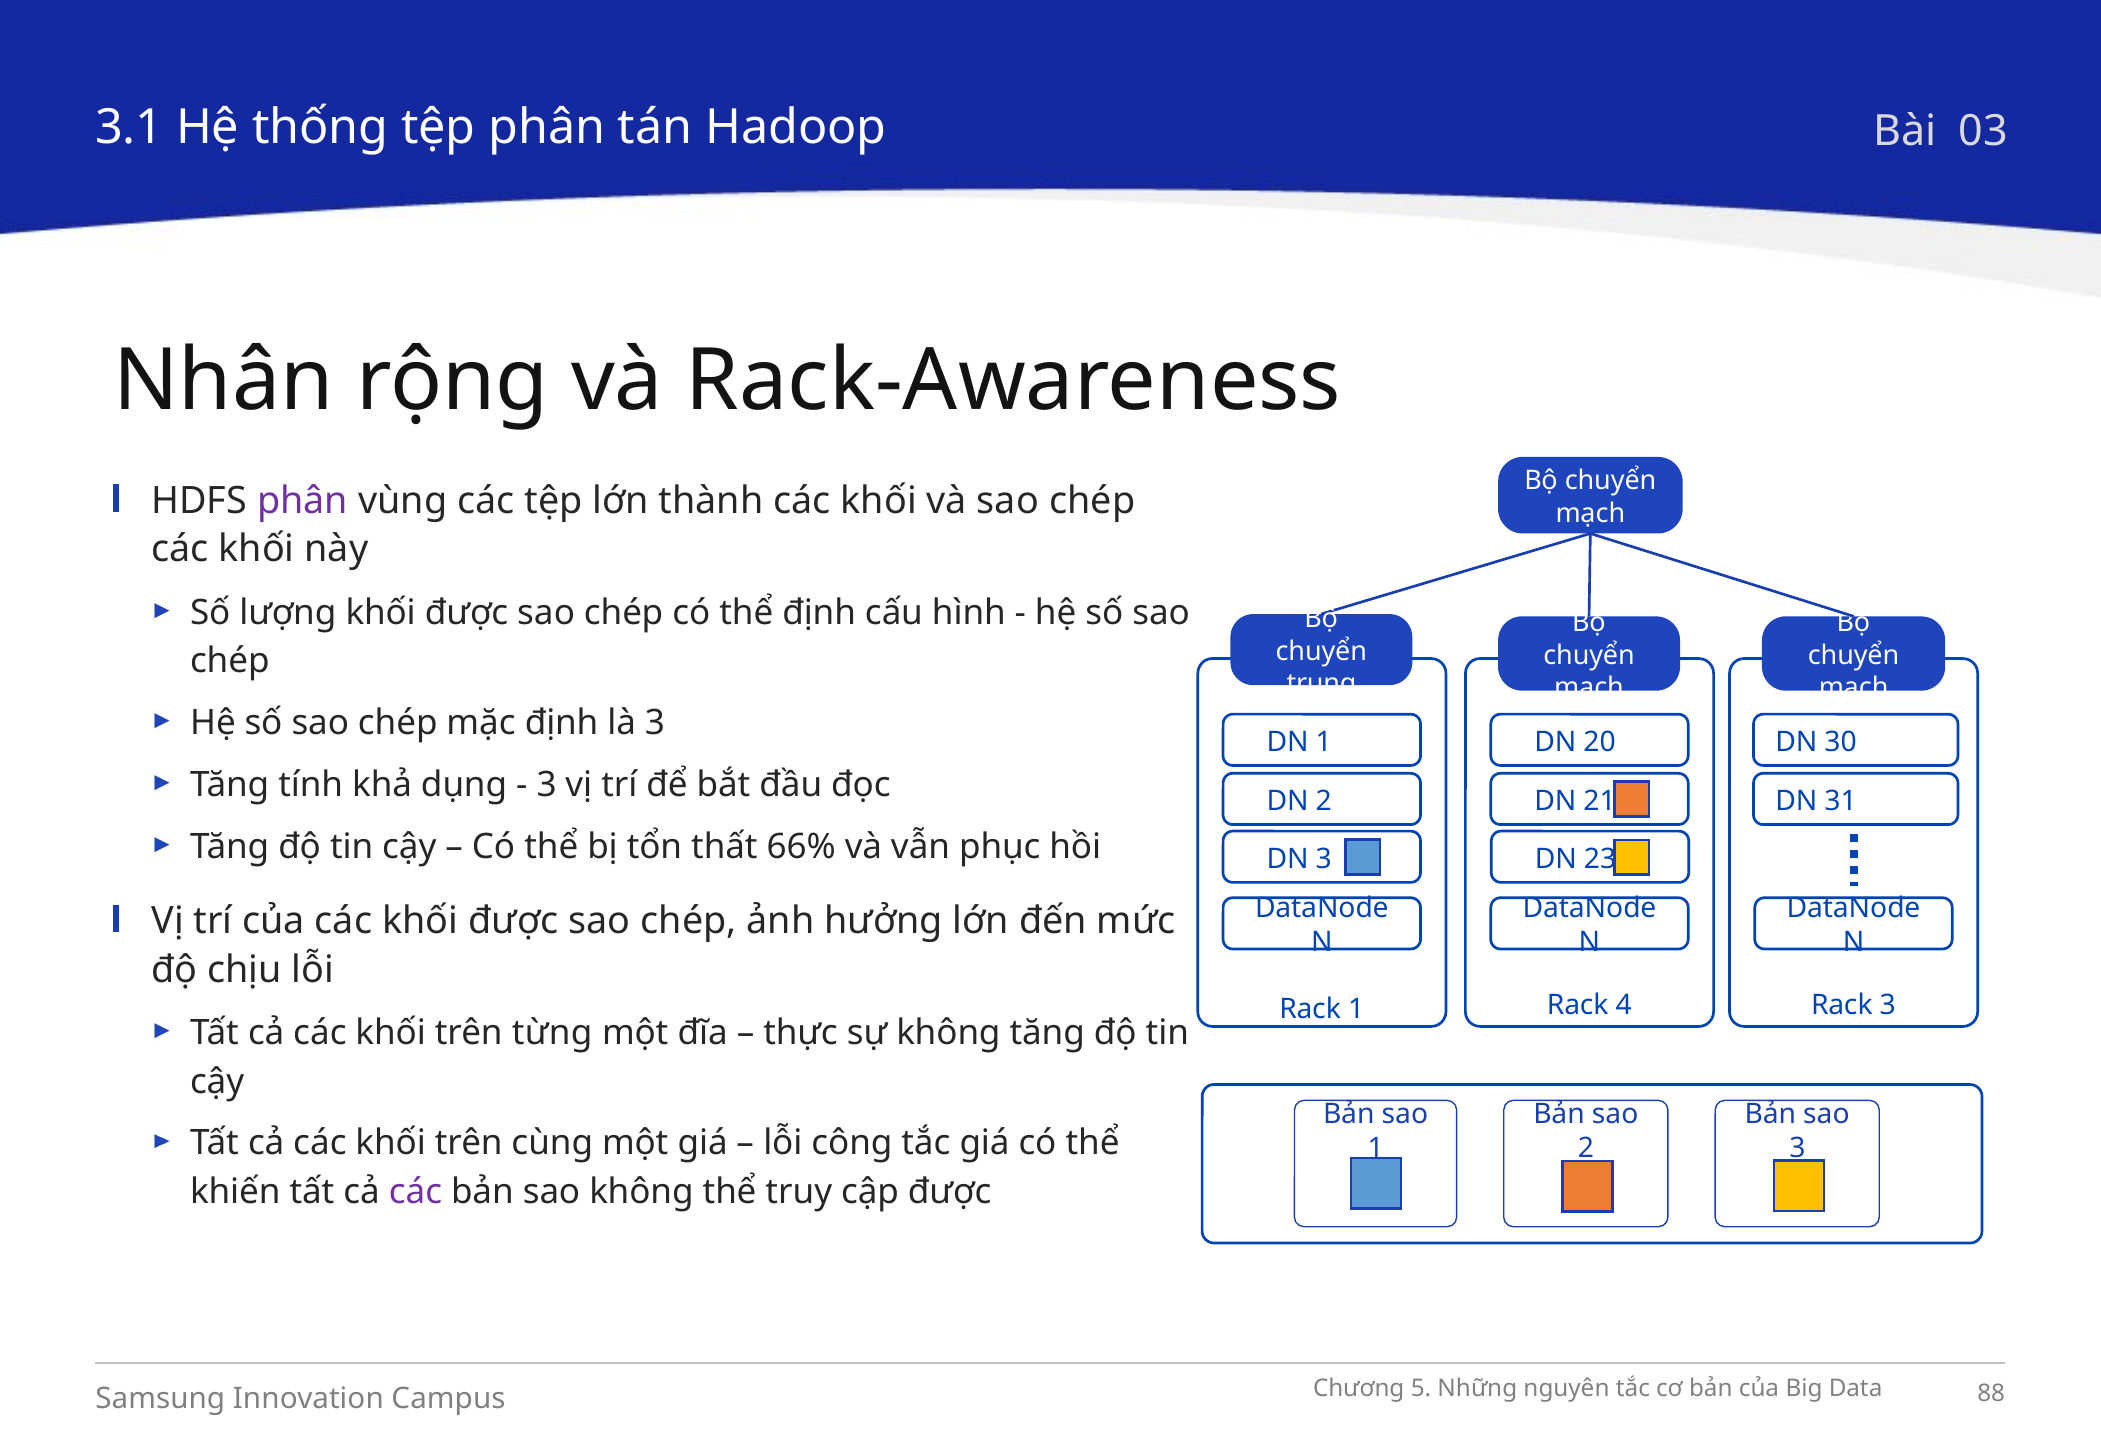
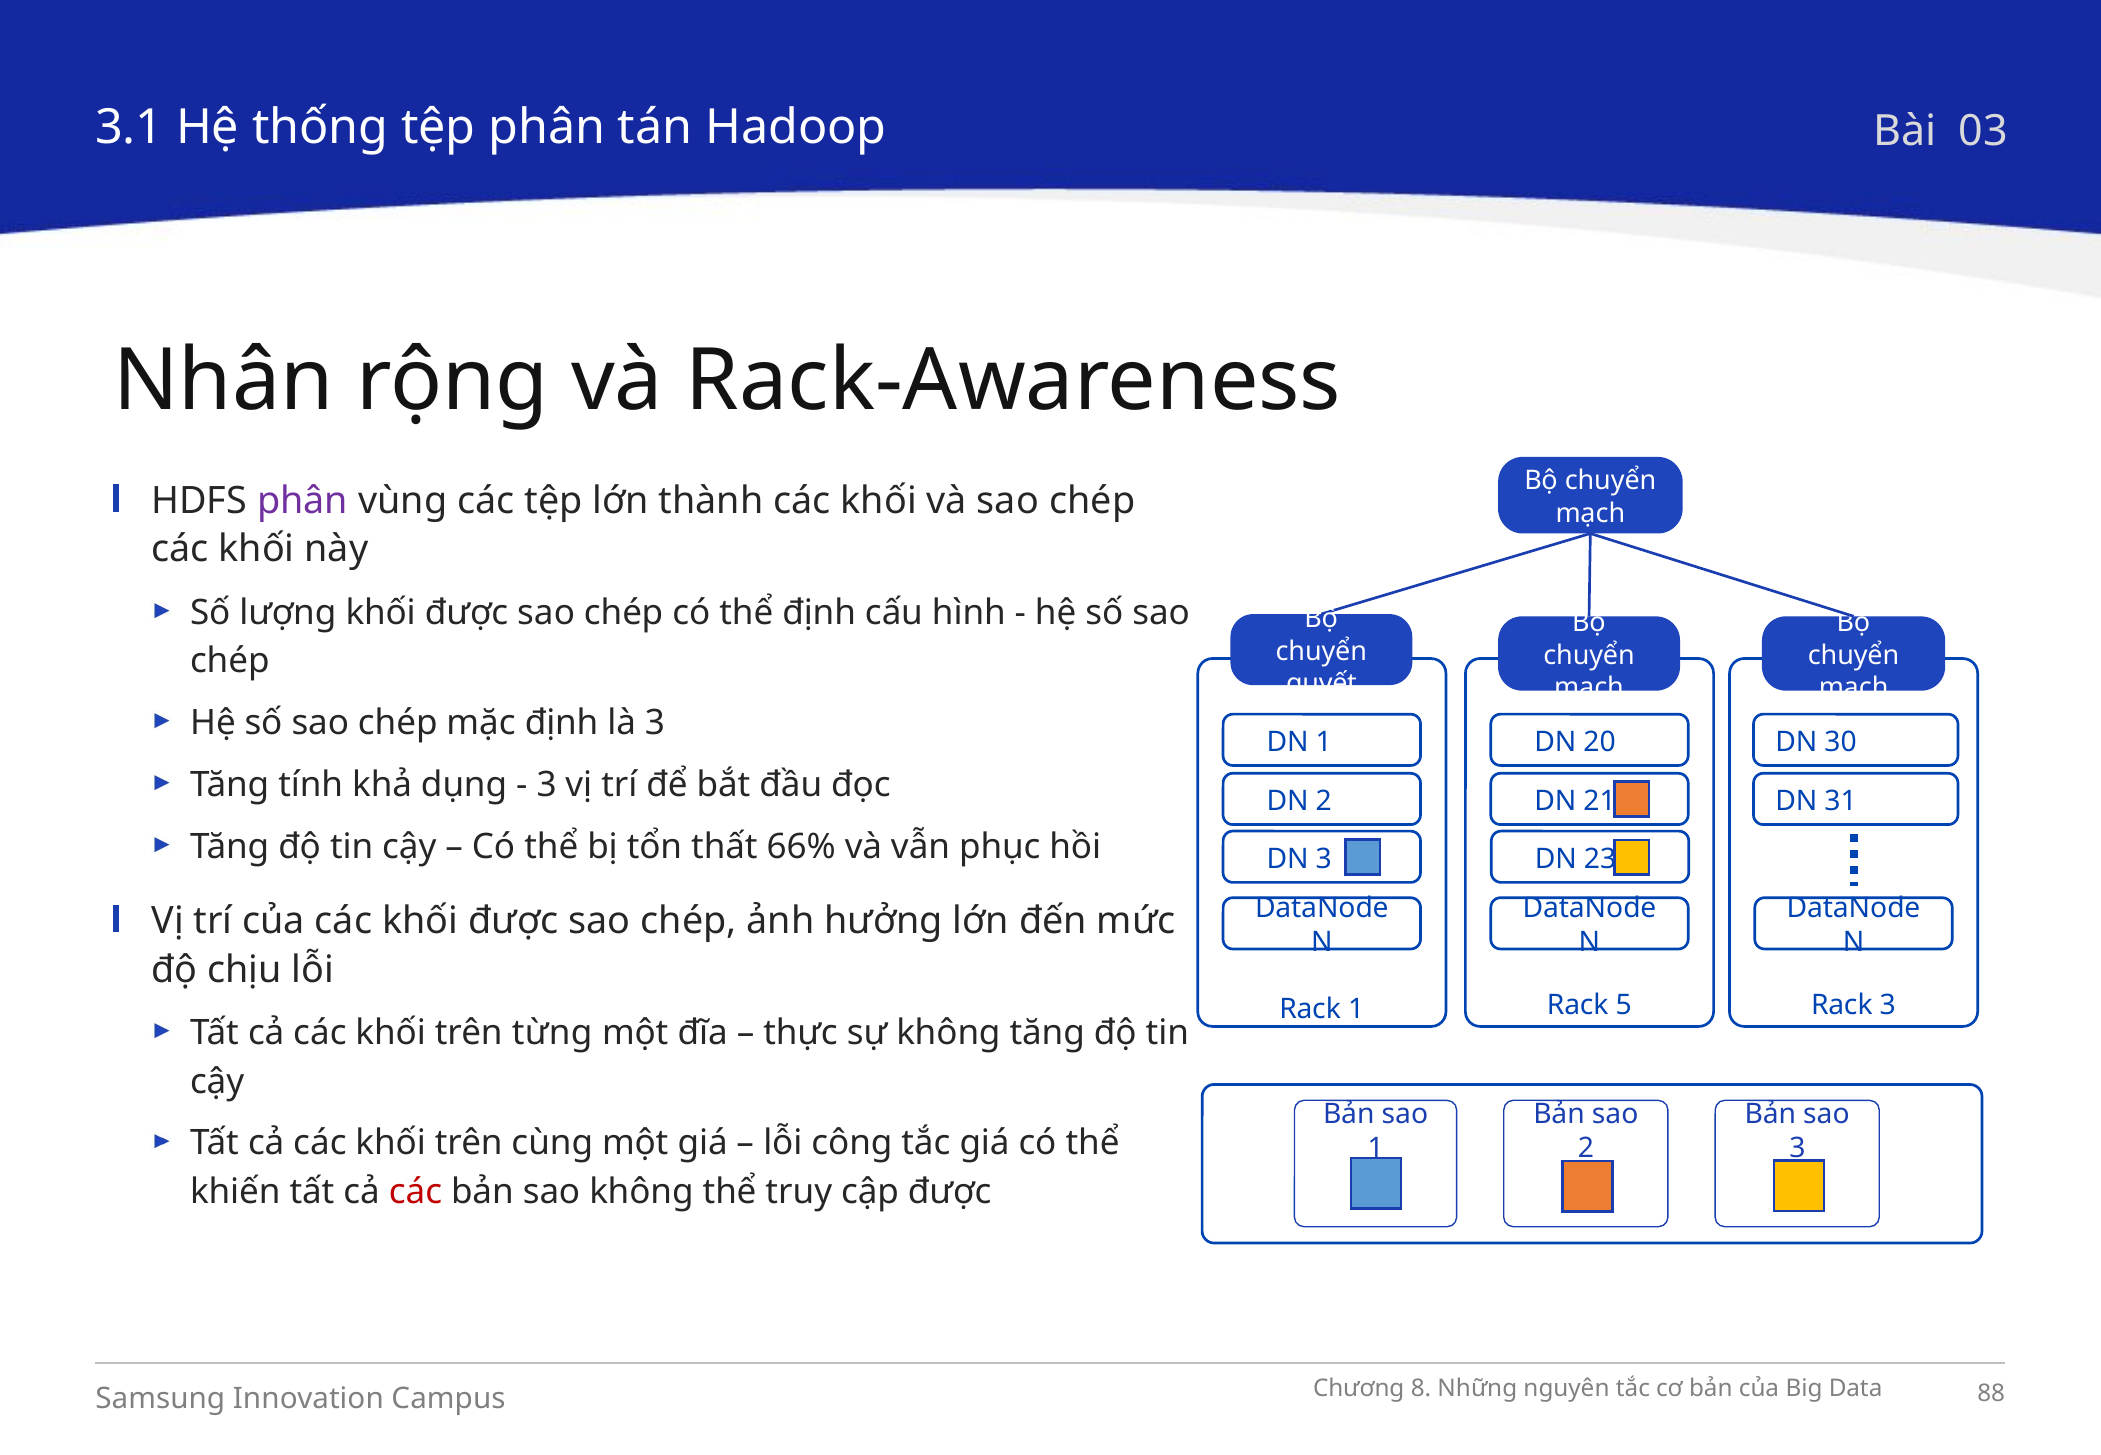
trung: trung -> quyết
4: 4 -> 5
các at (416, 1192) colour: purple -> red
5: 5 -> 8
